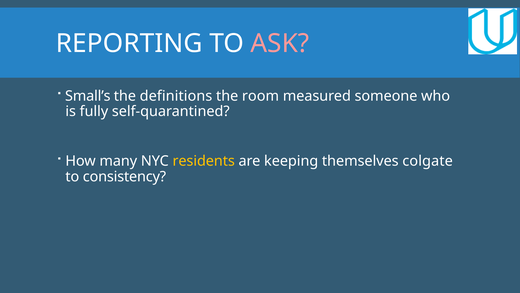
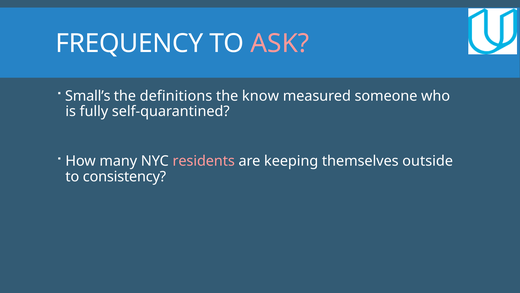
REPORTING: REPORTING -> FREQUENCY
room: room -> know
residents colour: yellow -> pink
colgate: colgate -> outside
